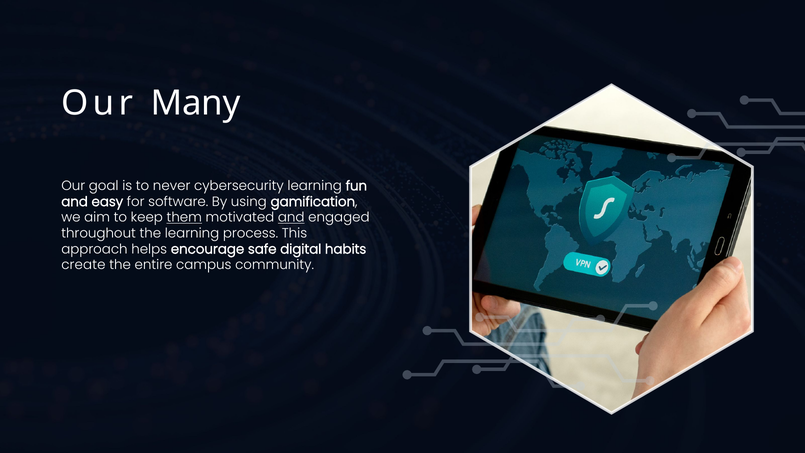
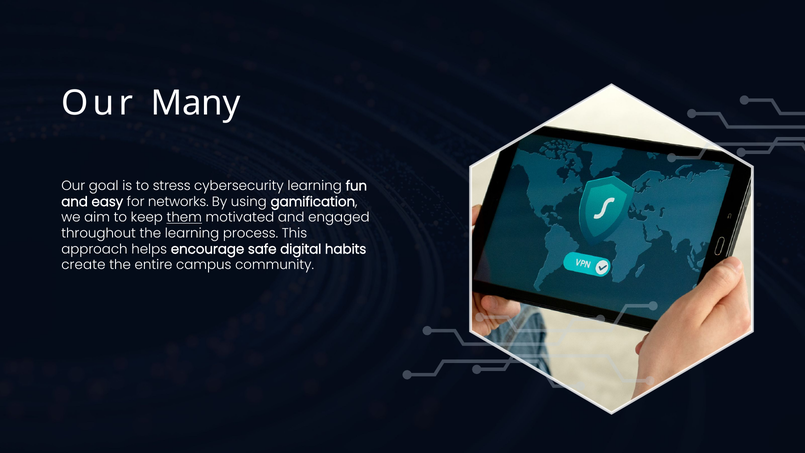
never: never -> stress
software: software -> networks
and at (291, 217) underline: present -> none
